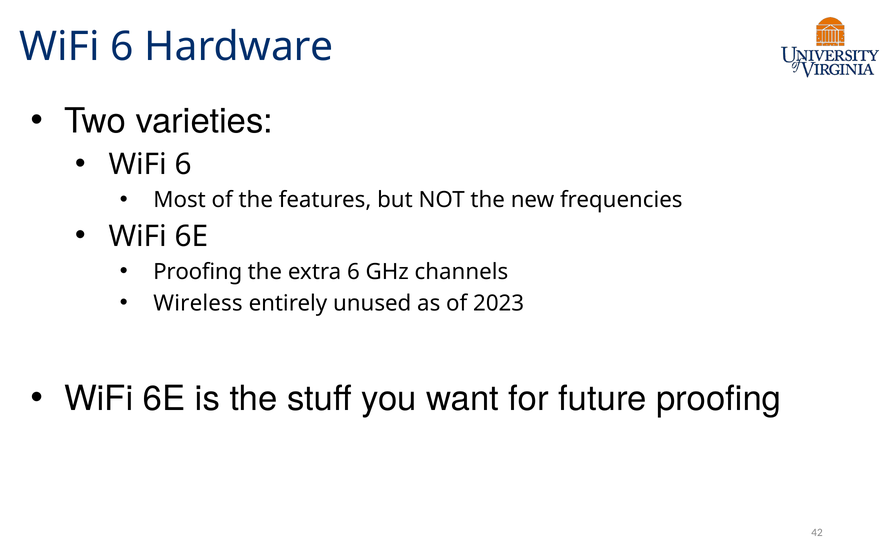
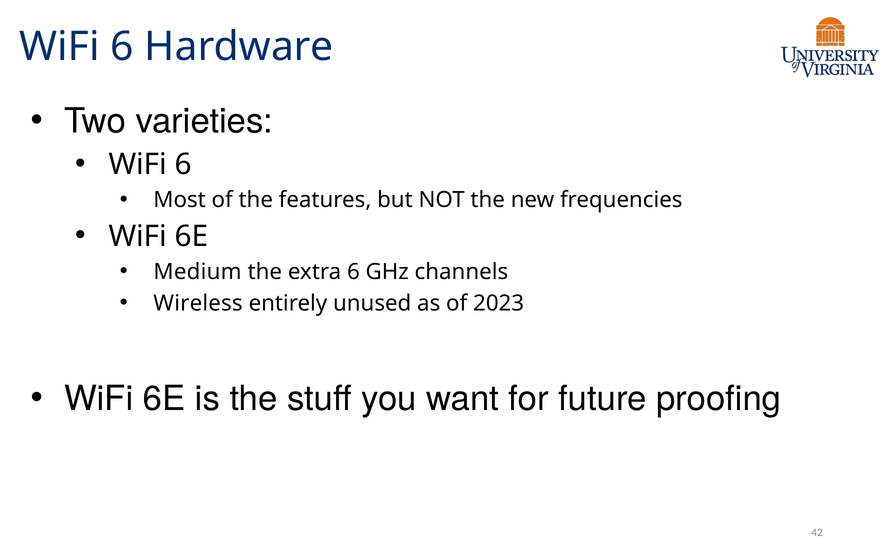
Proofing at (198, 272): Proofing -> Medium
